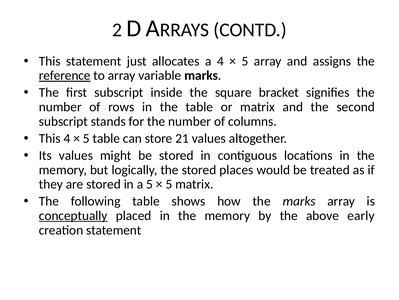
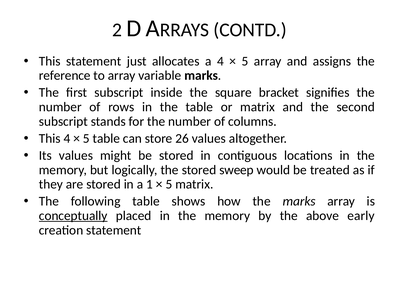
reference underline: present -> none
21: 21 -> 26
places: places -> sweep
a 5: 5 -> 1
